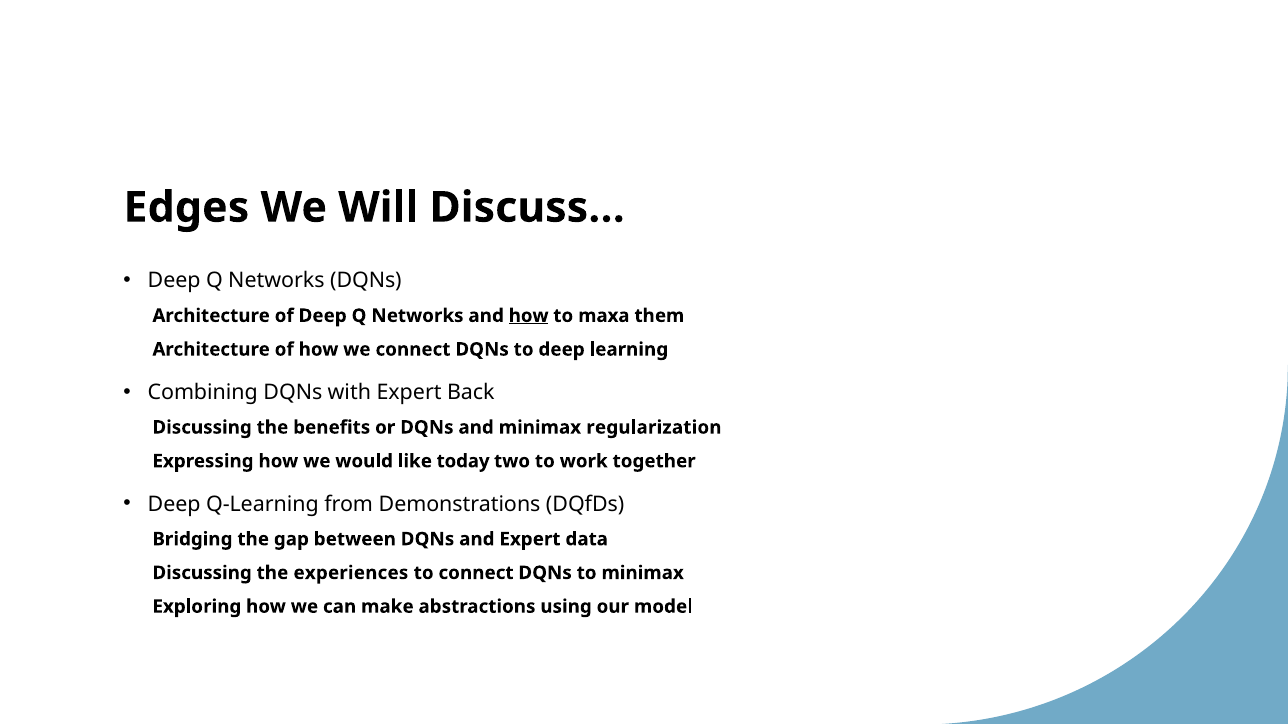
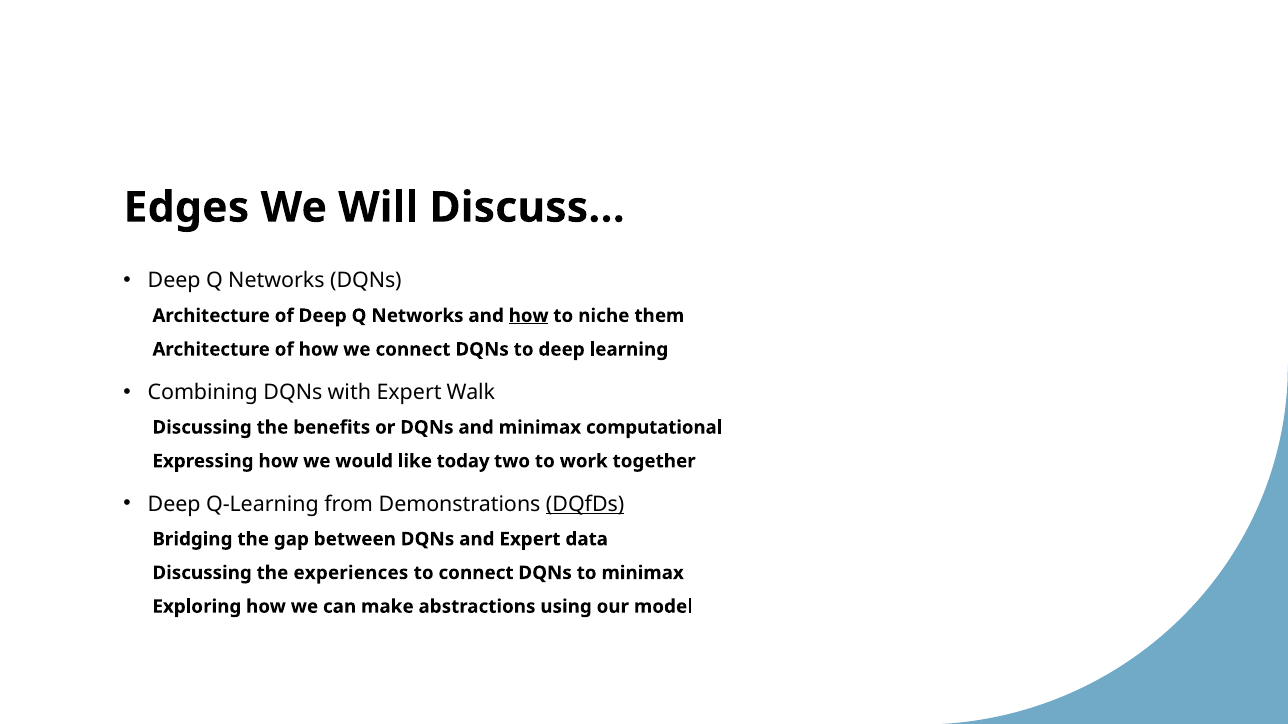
maxa: maxa -> niche
Back: Back -> Walk
regularization: regularization -> computational
DQfDs underline: none -> present
